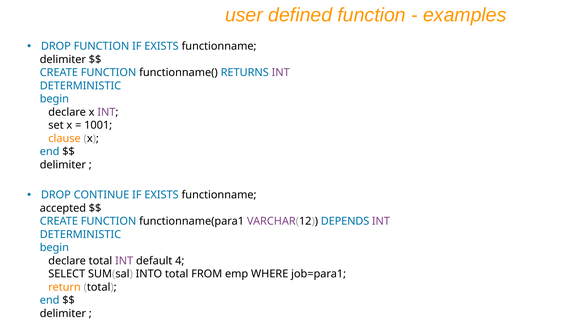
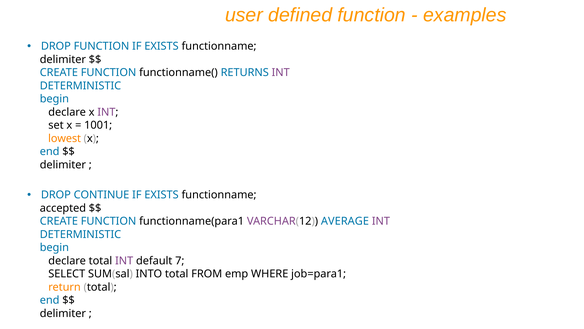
clause: clause -> lowest
DEPENDS: DEPENDS -> AVERAGE
4: 4 -> 7
